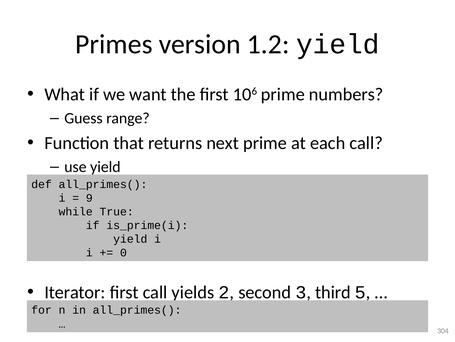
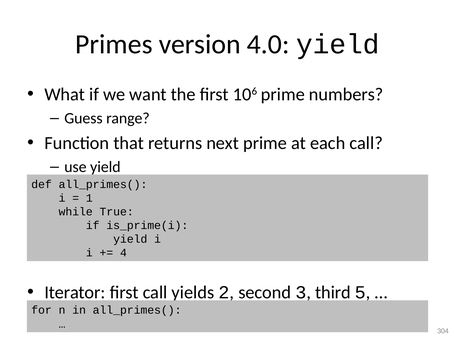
1.2: 1.2 -> 4.0
9: 9 -> 1
0: 0 -> 4
